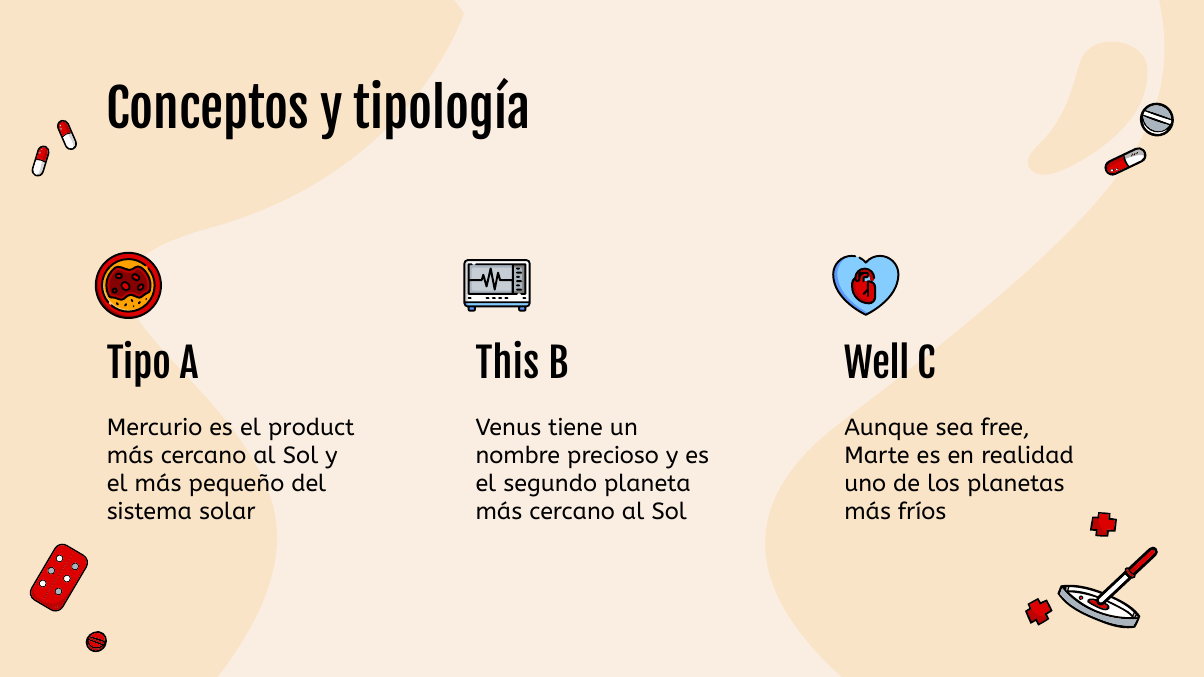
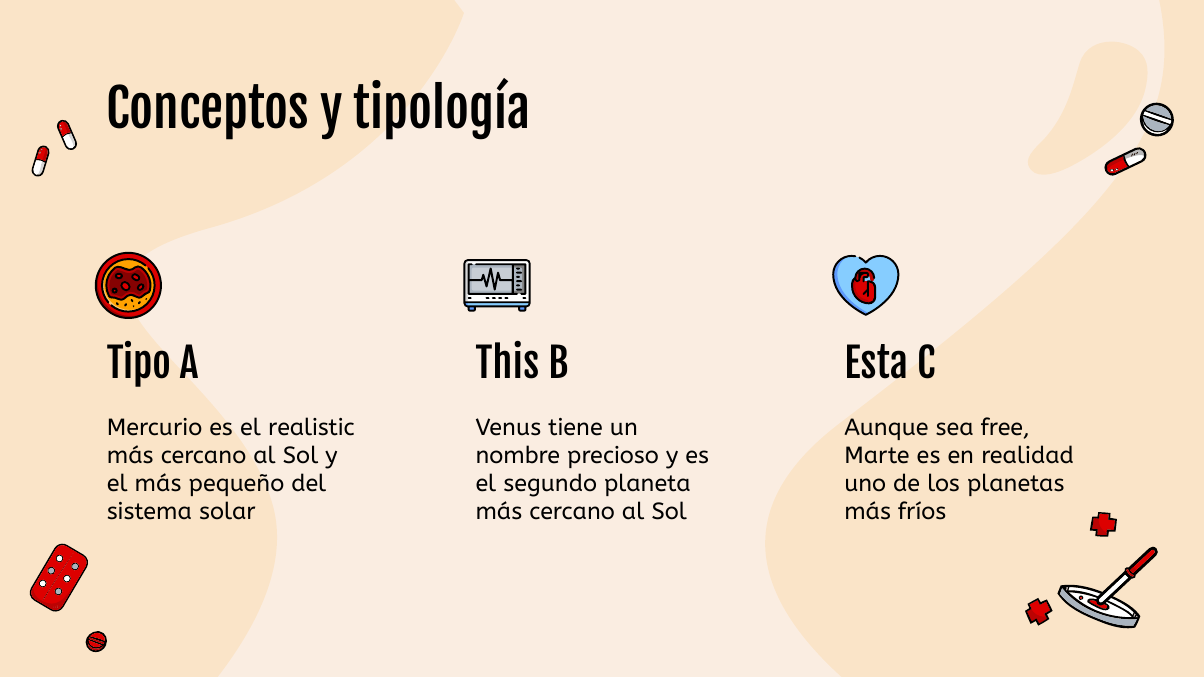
Well: Well -> Esta
product: product -> realistic
